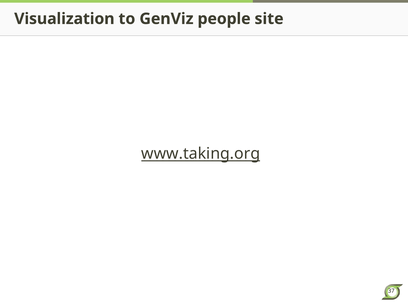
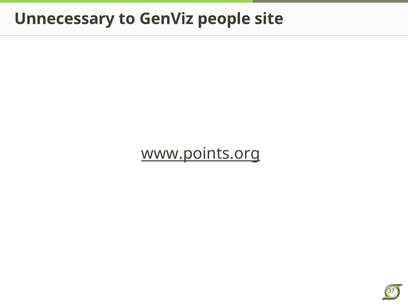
Visualization: Visualization -> Unnecessary
www.taking.org: www.taking.org -> www.points.org
